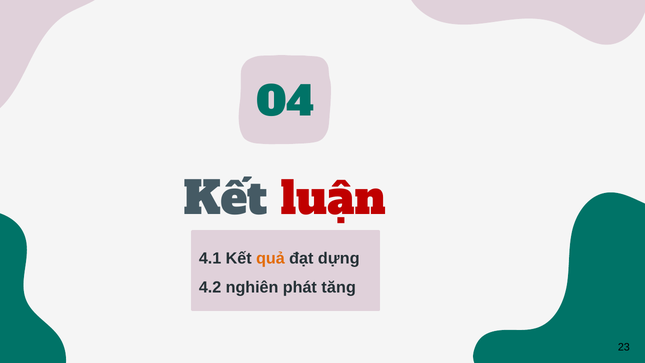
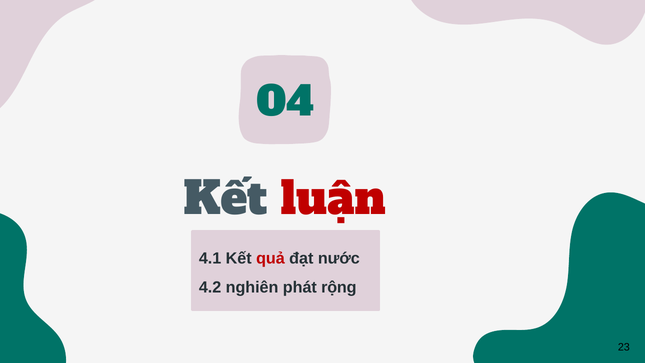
quả colour: orange -> red
dựng: dựng -> nước
tăng: tăng -> rộng
